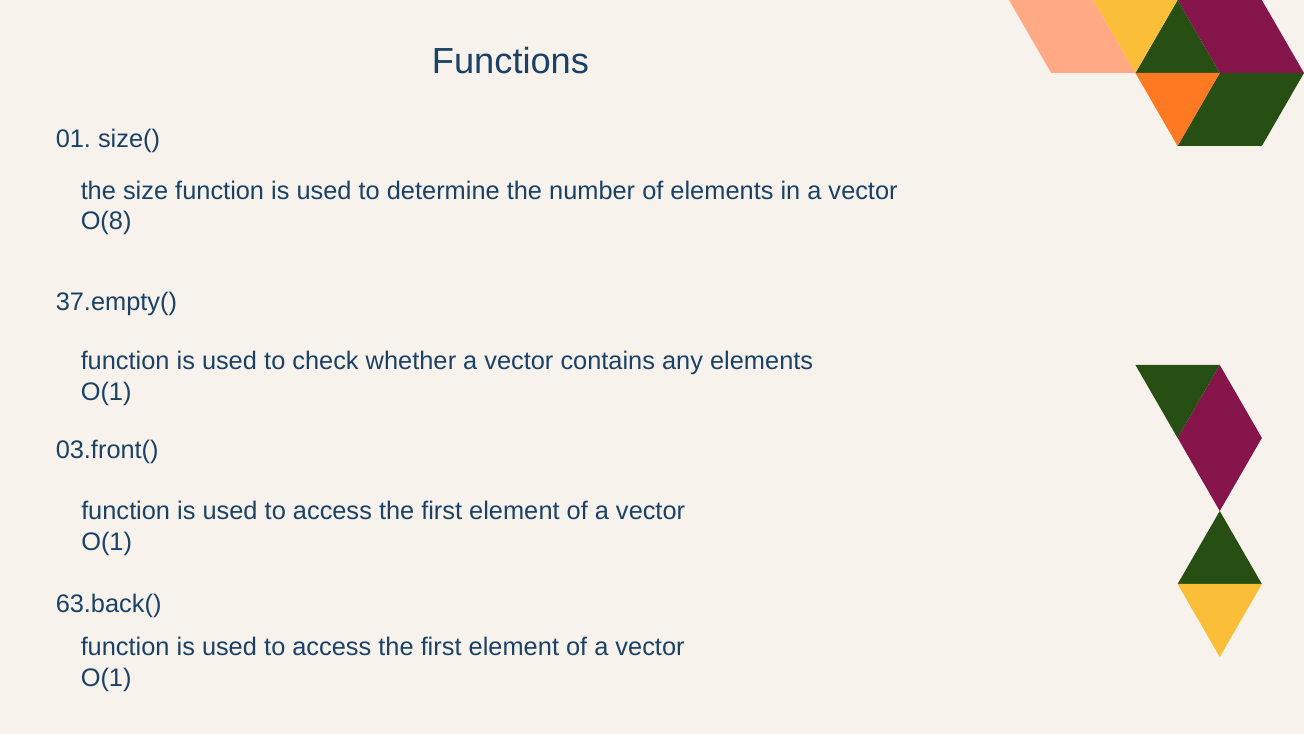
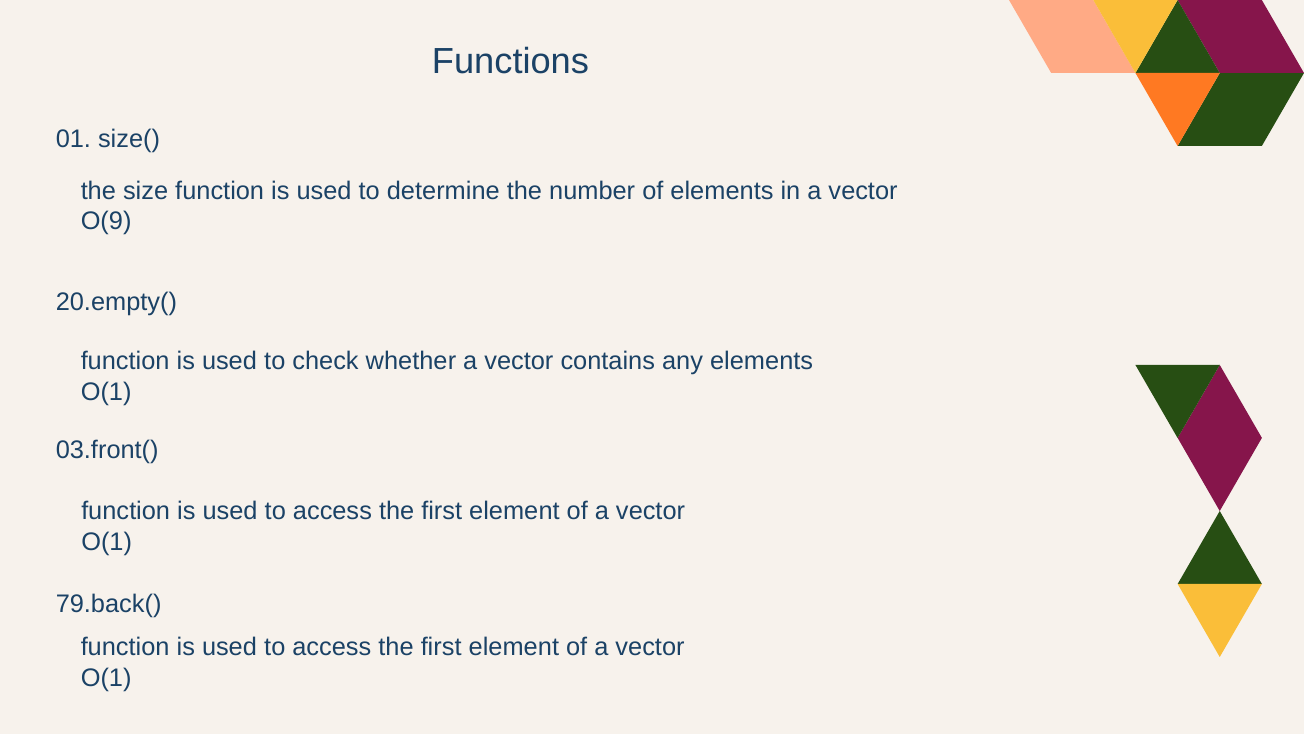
O(8: O(8 -> O(9
37.empty(: 37.empty( -> 20.empty(
63.back(: 63.back( -> 79.back(
